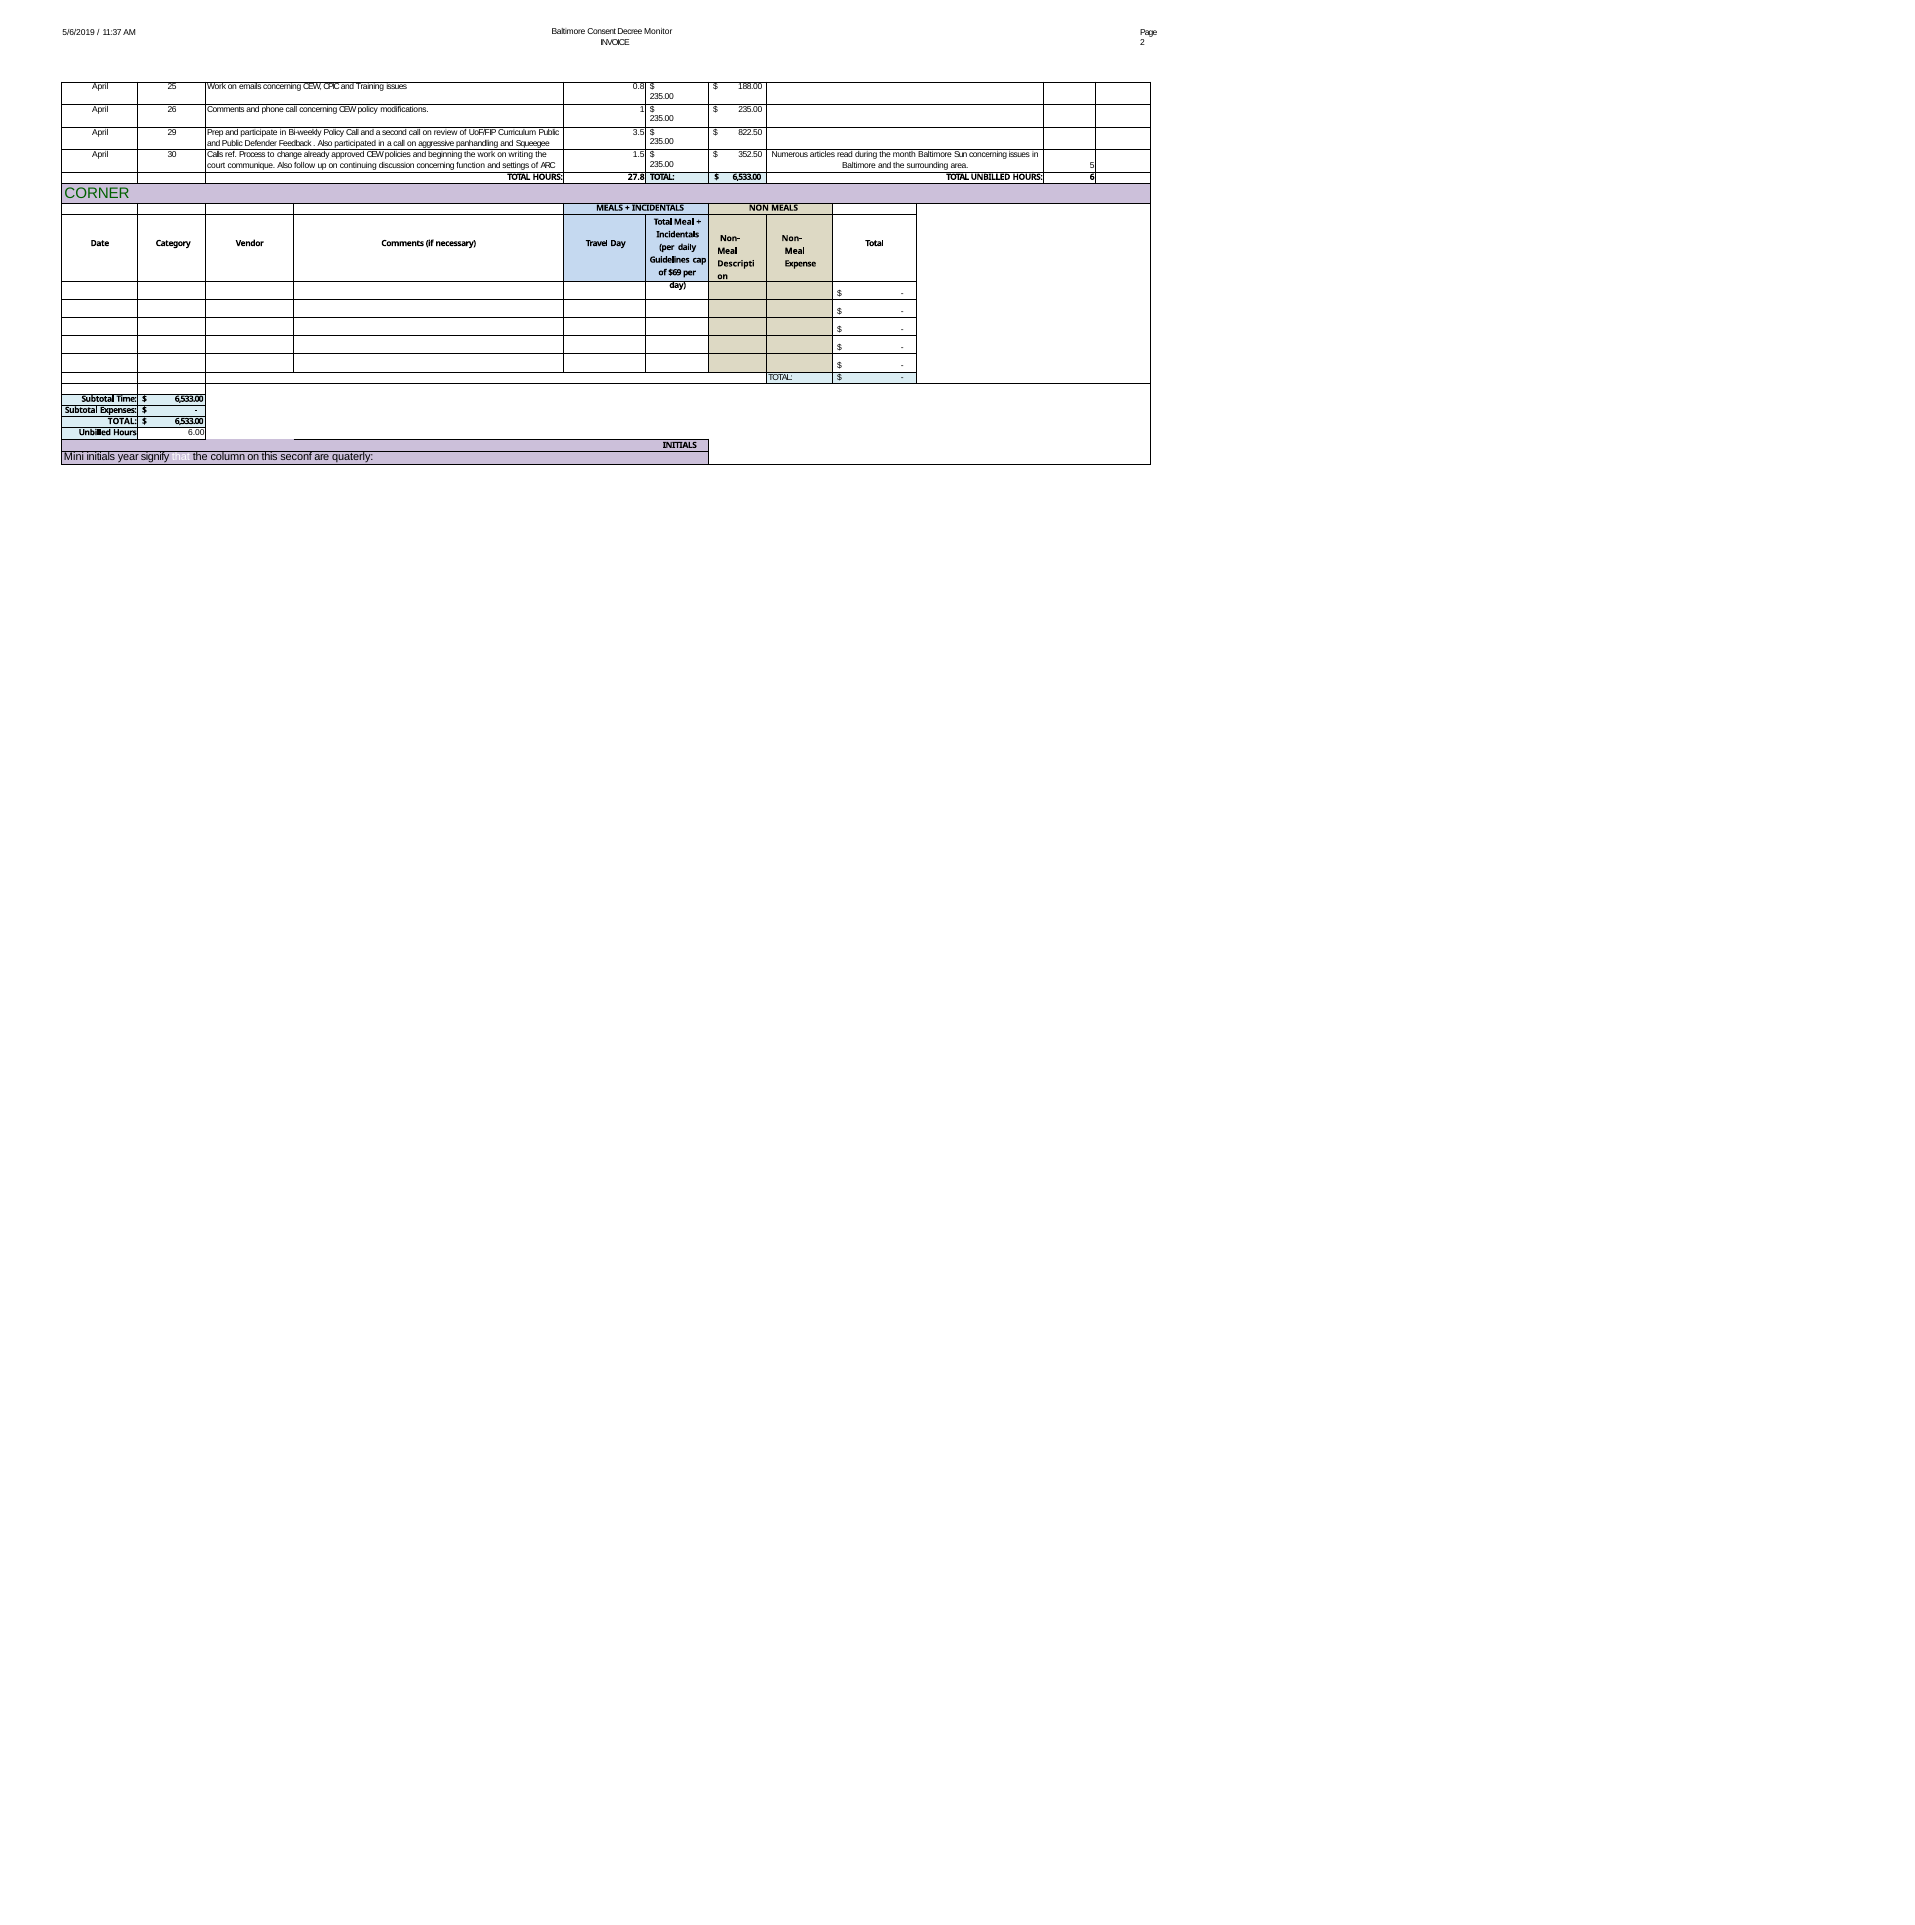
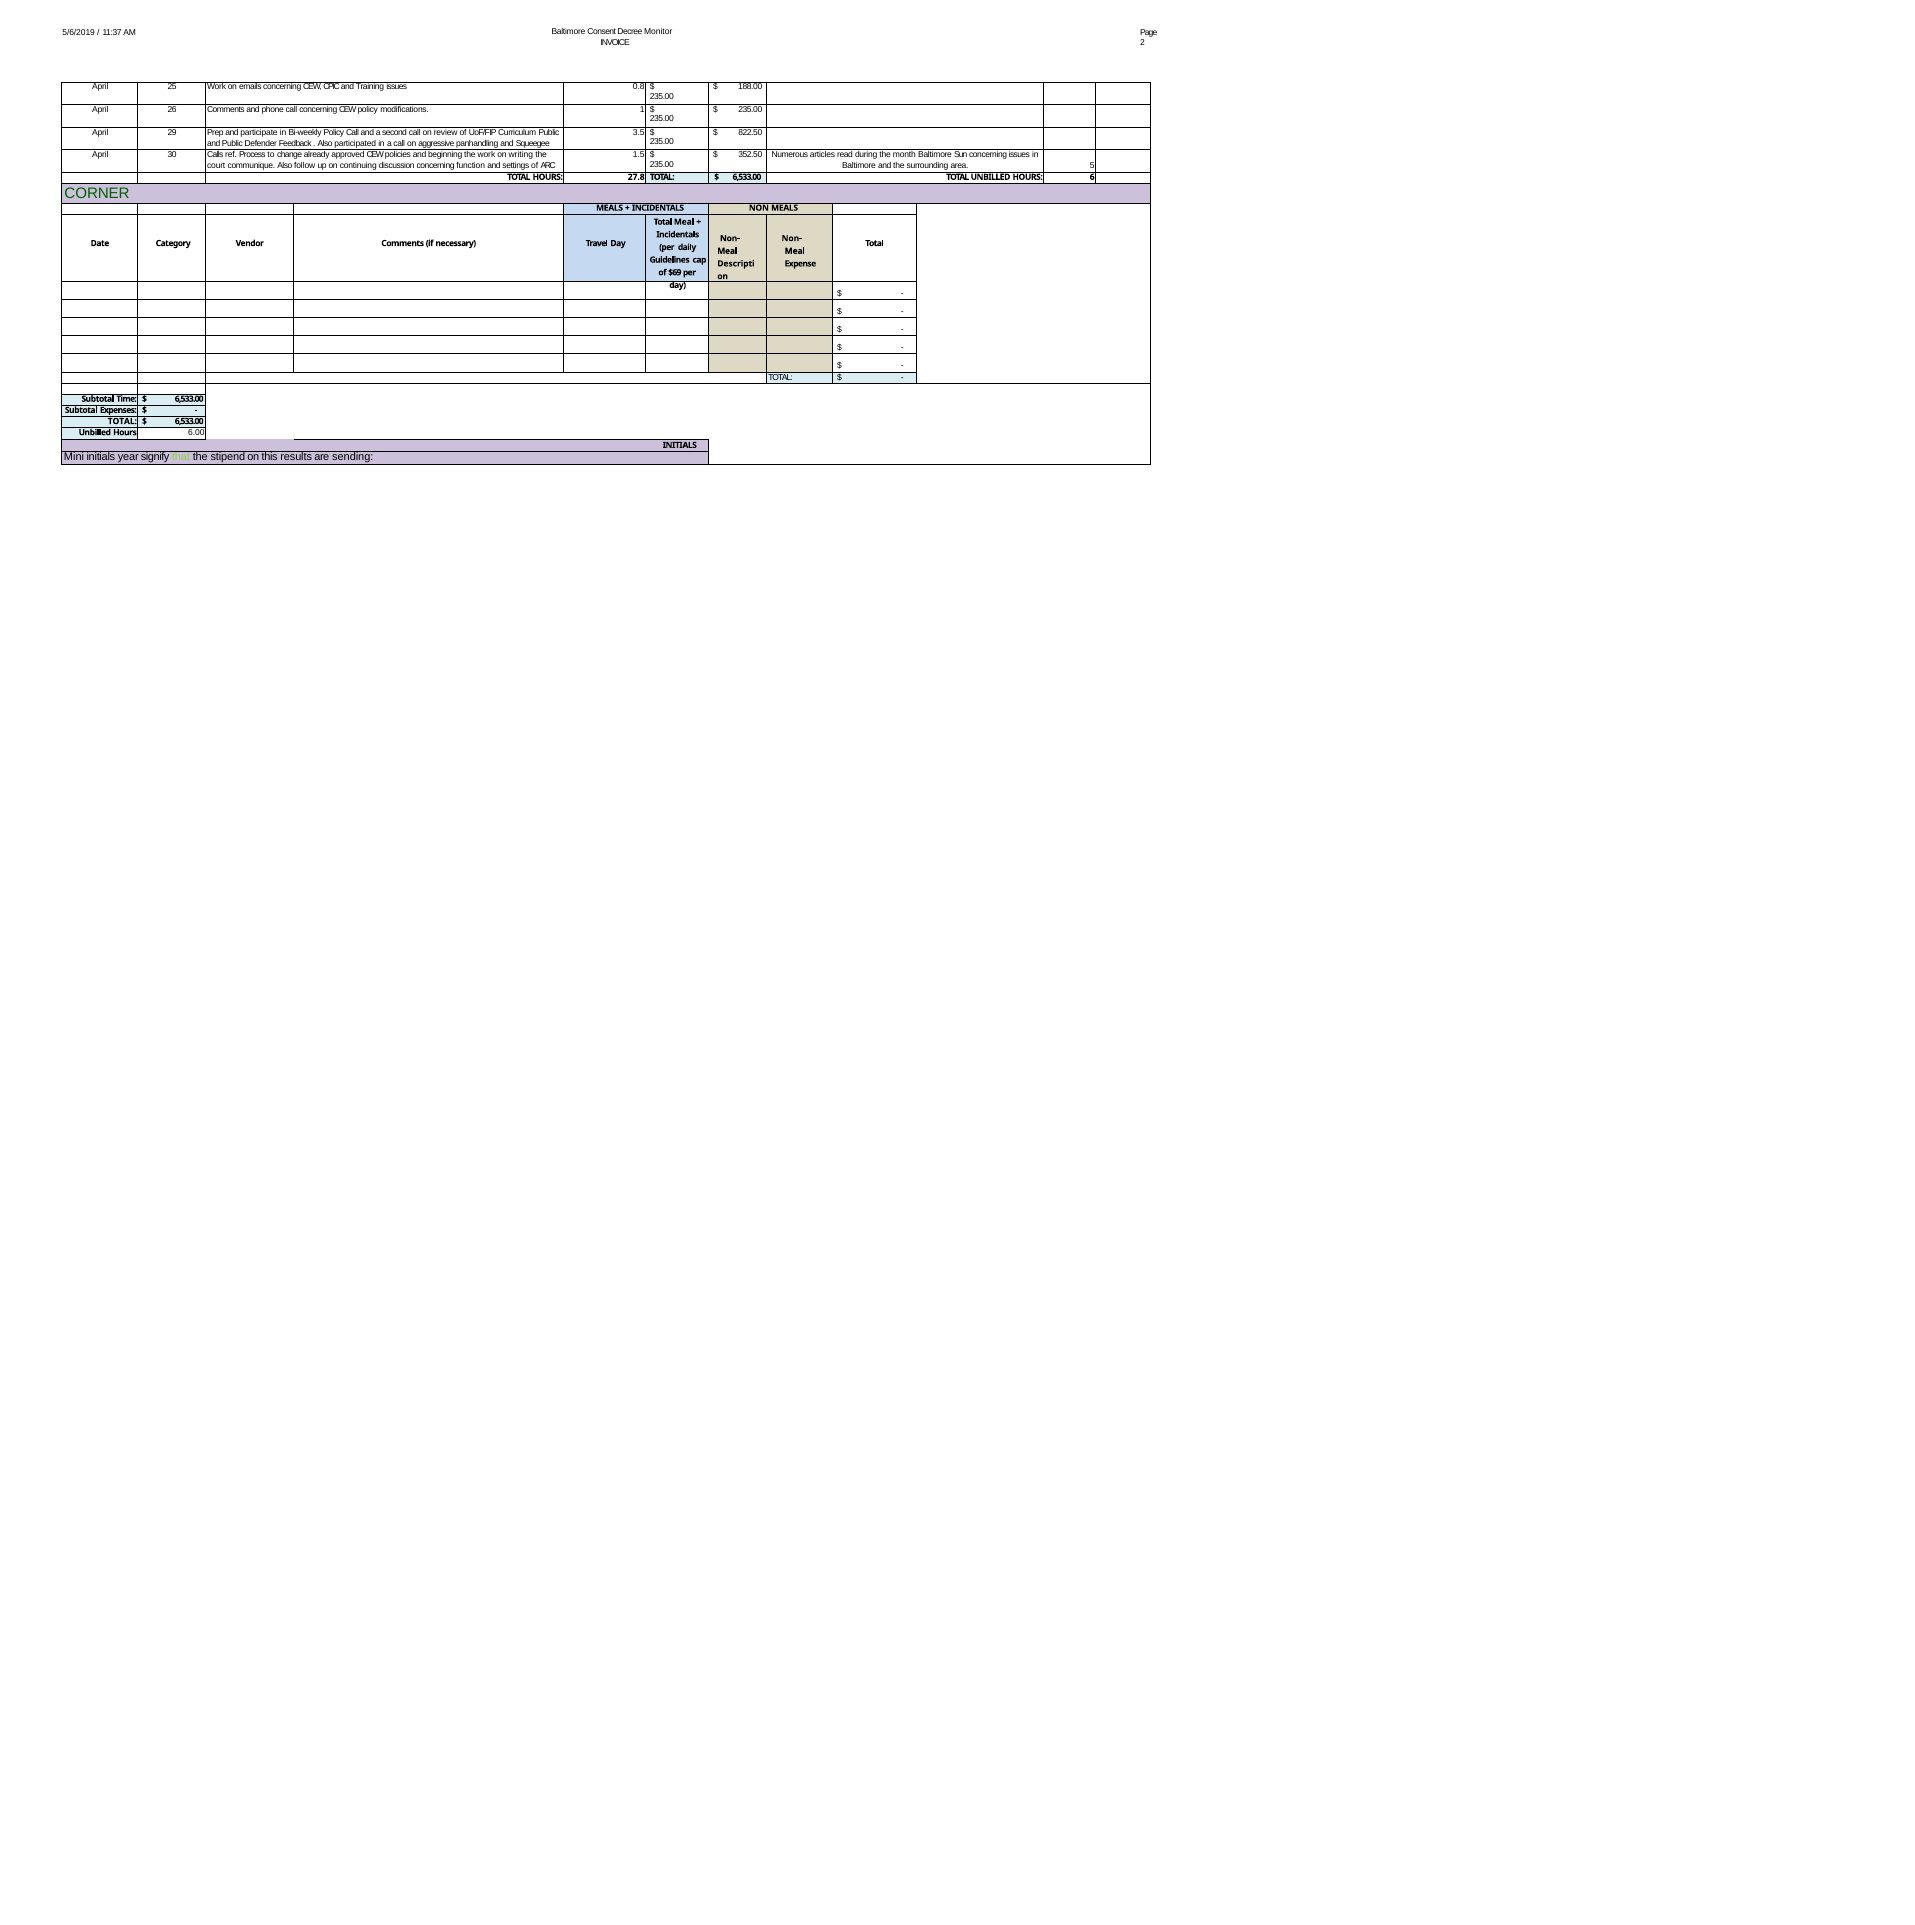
that colour: white -> light green
column: column -> stipend
seconf: seconf -> results
quaterly: quaterly -> sending
